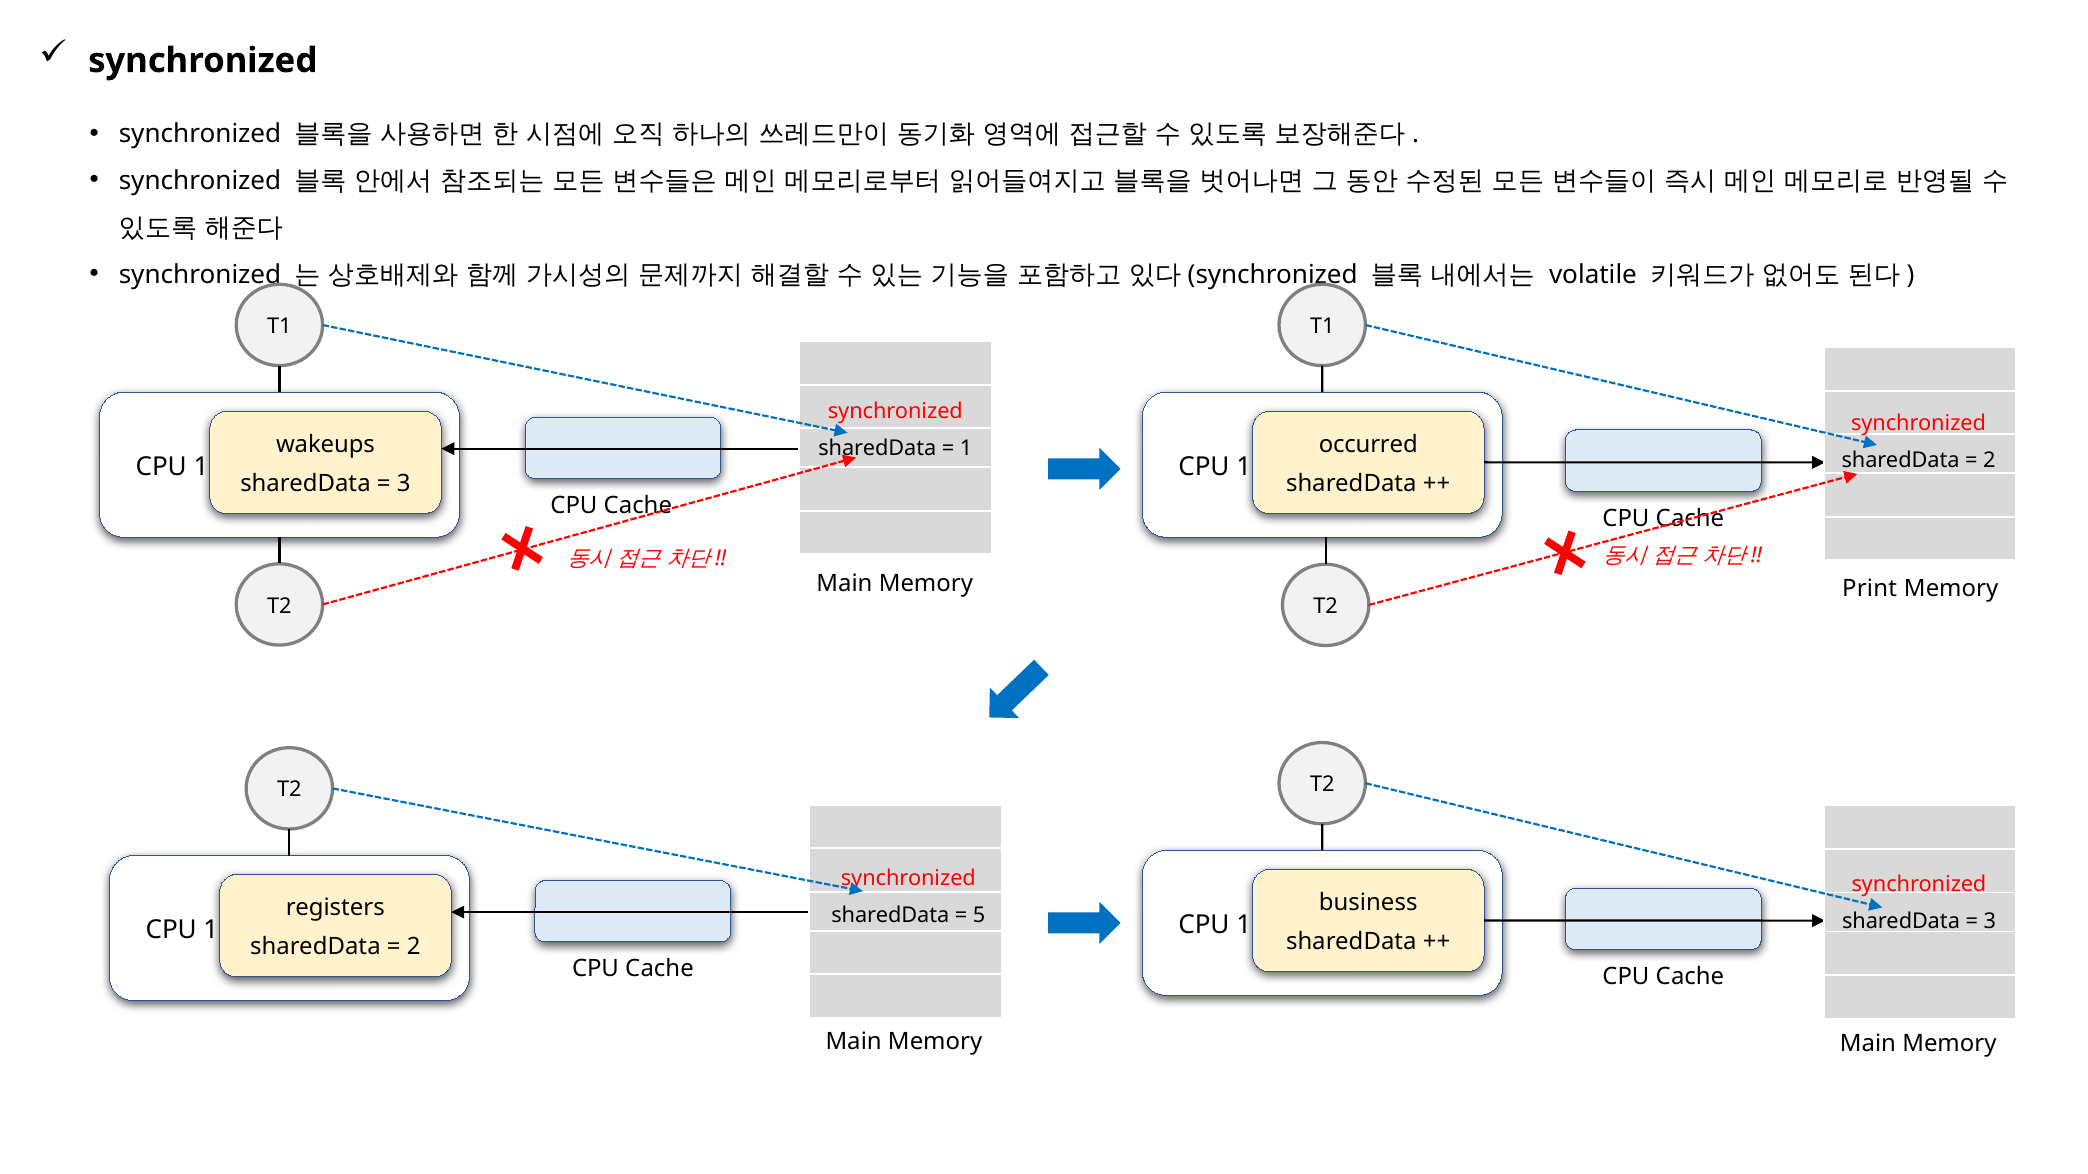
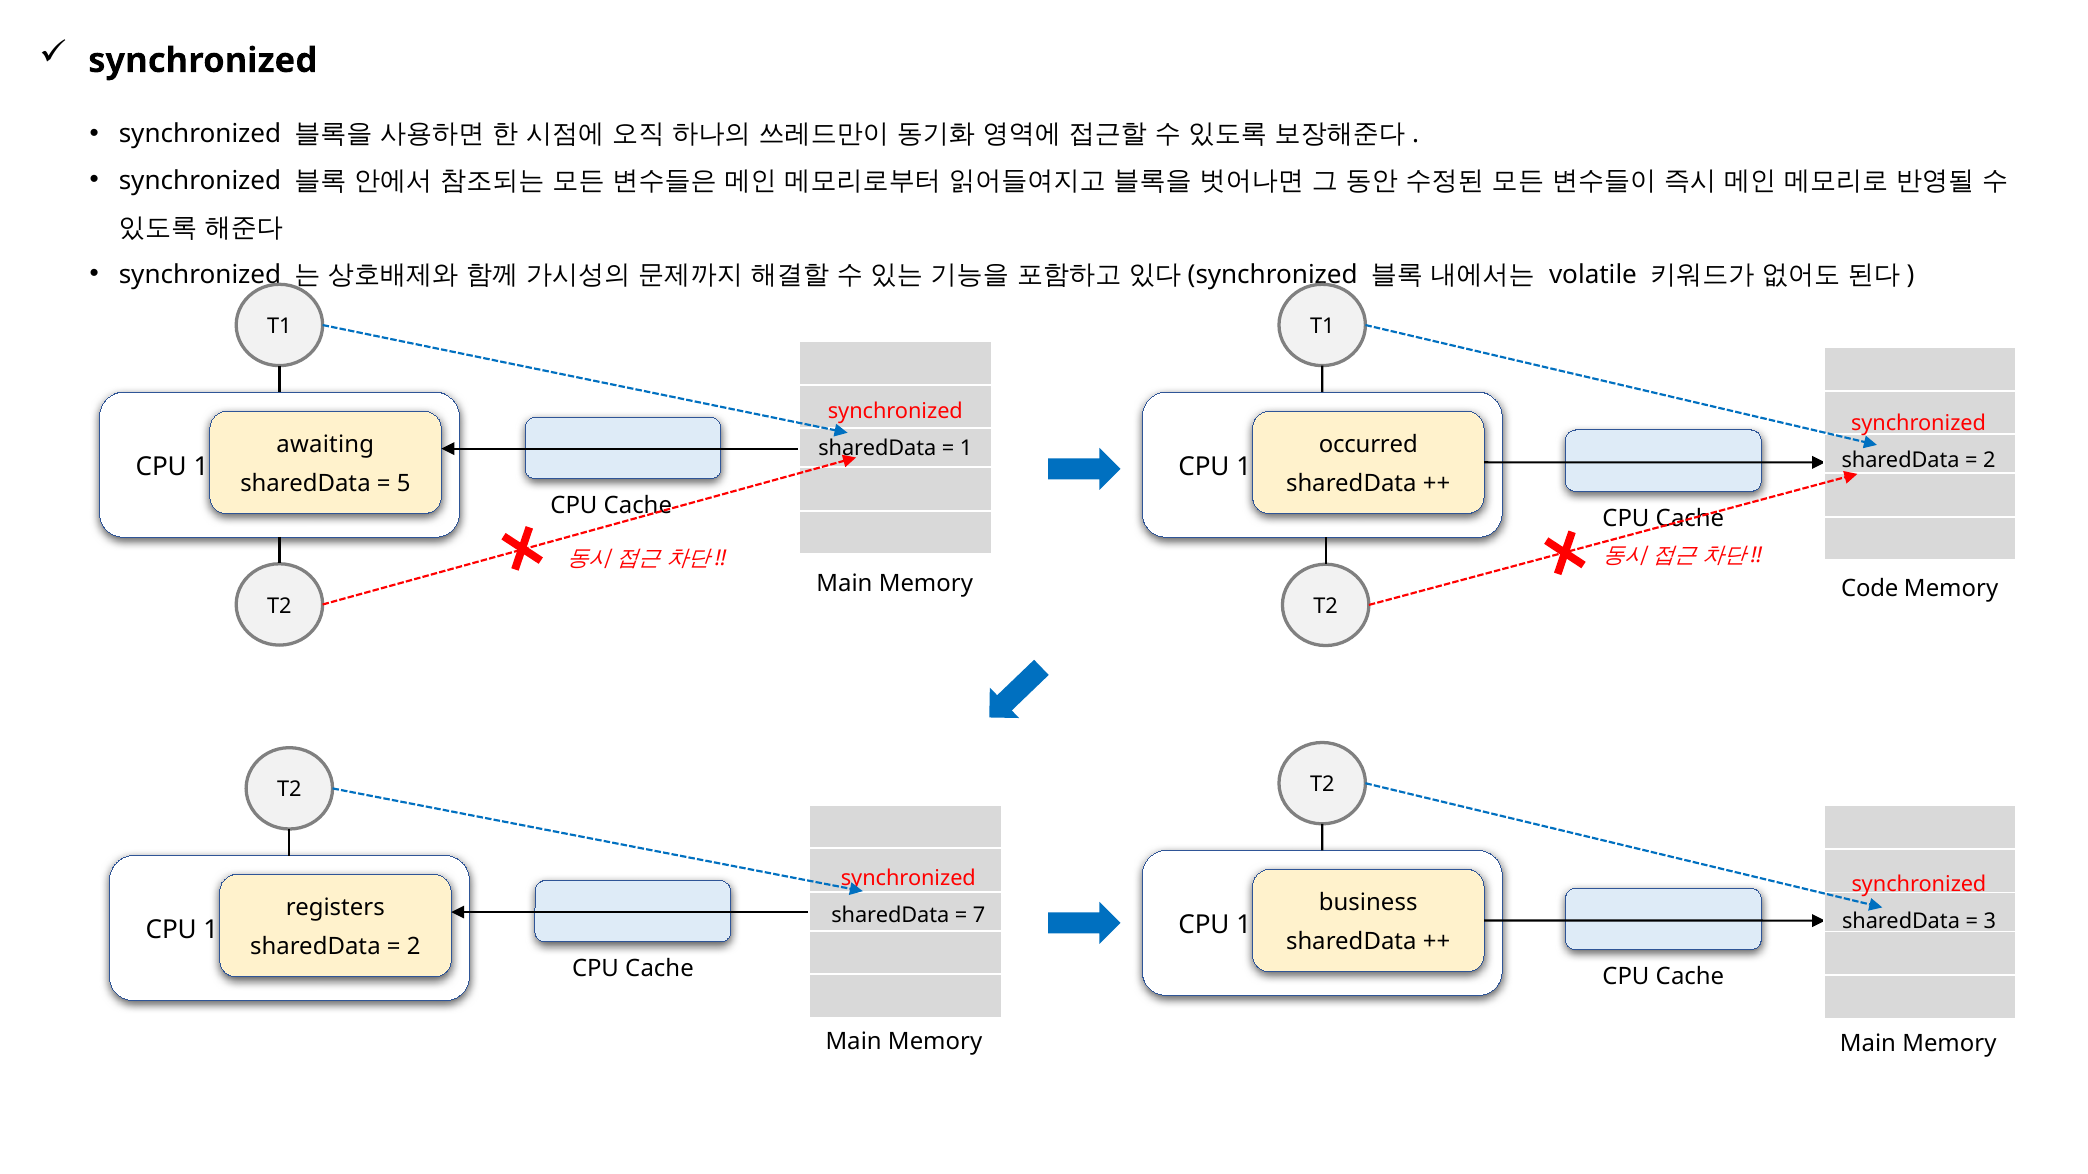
wakeups: wakeups -> awaiting
3 at (404, 484): 3 -> 5
Print: Print -> Code
5: 5 -> 7
